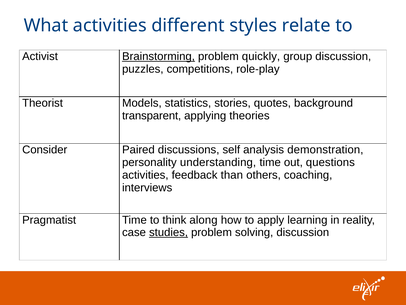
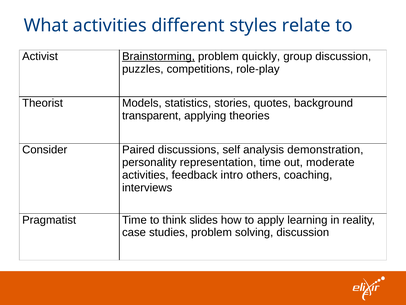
understanding: understanding -> representation
questions: questions -> moderate
than: than -> intro
along: along -> slides
studies underline: present -> none
